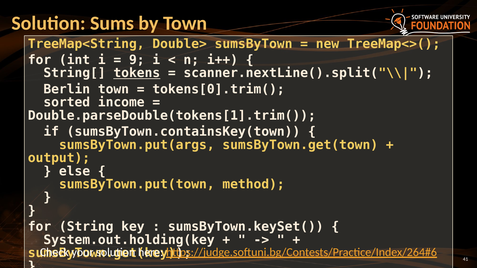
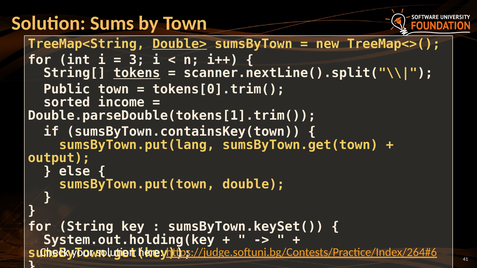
Double> underline: none -> present
9: 9 -> 3
Berlin: Berlin -> Public
sumsByTown.put(args: sumsByTown.put(args -> sumsByTown.put(lang
method: method -> double
